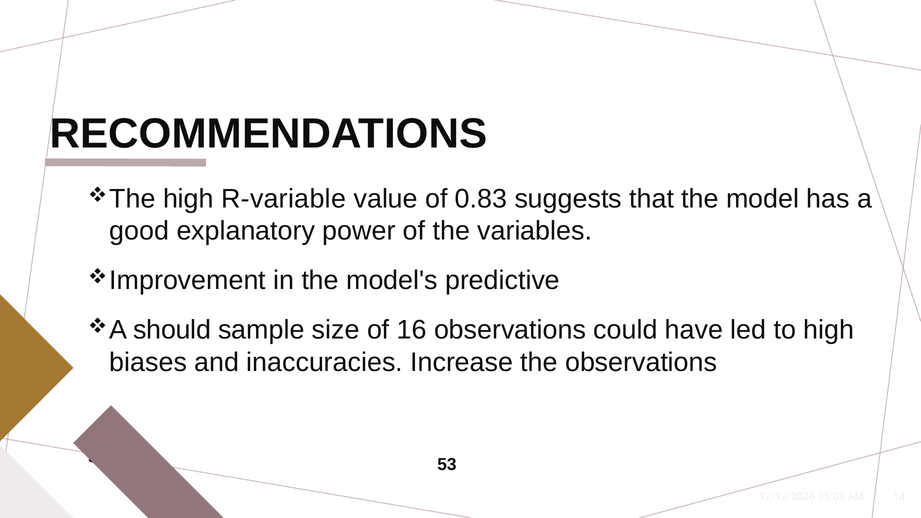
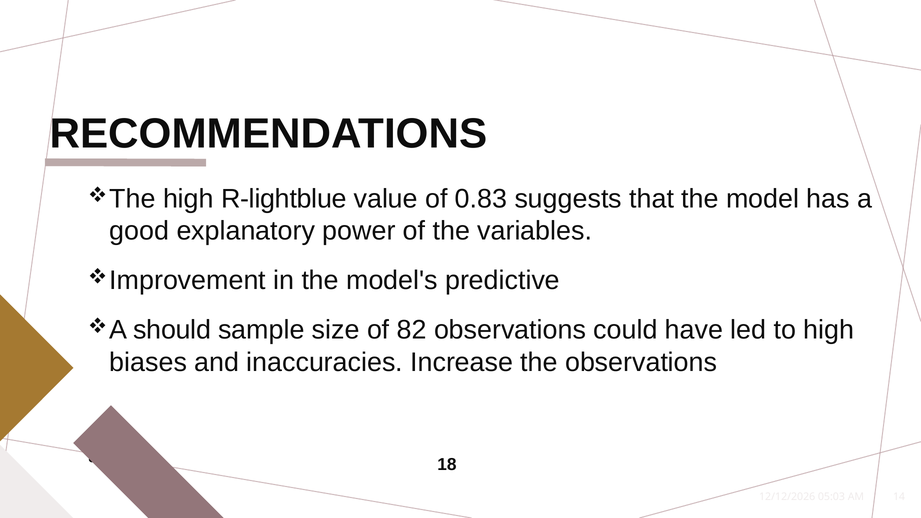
R-variable: R-variable -> R-lightblue
16: 16 -> 82
53: 53 -> 18
